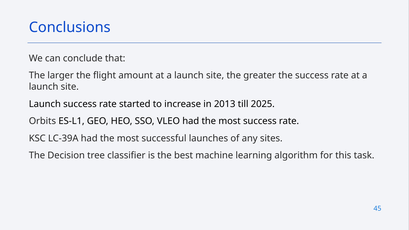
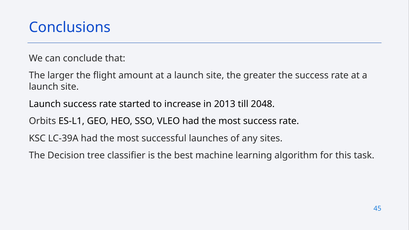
2025: 2025 -> 2048
